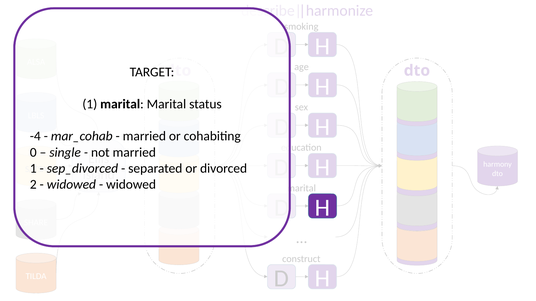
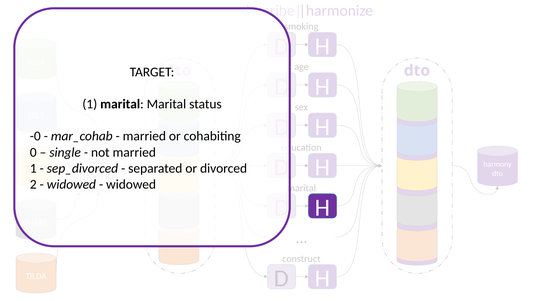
-4: -4 -> -0
